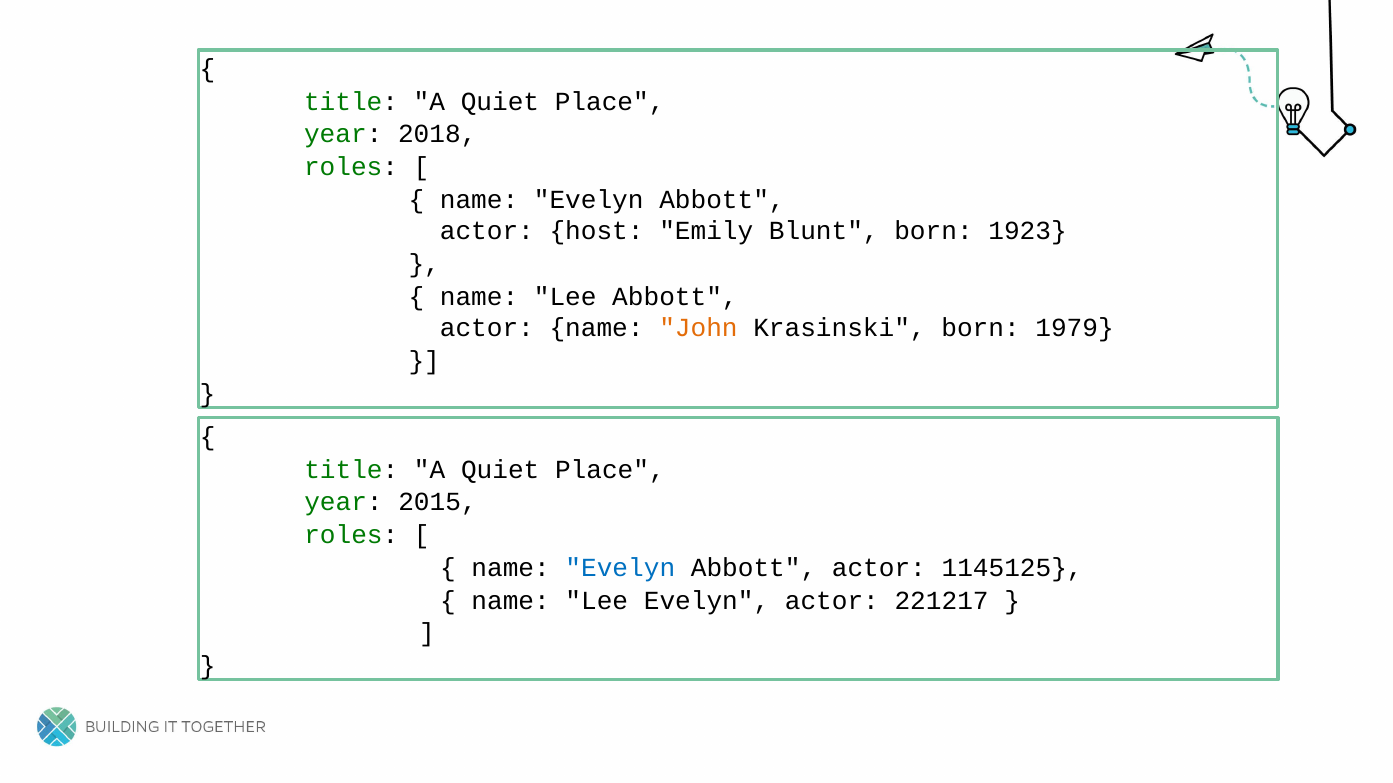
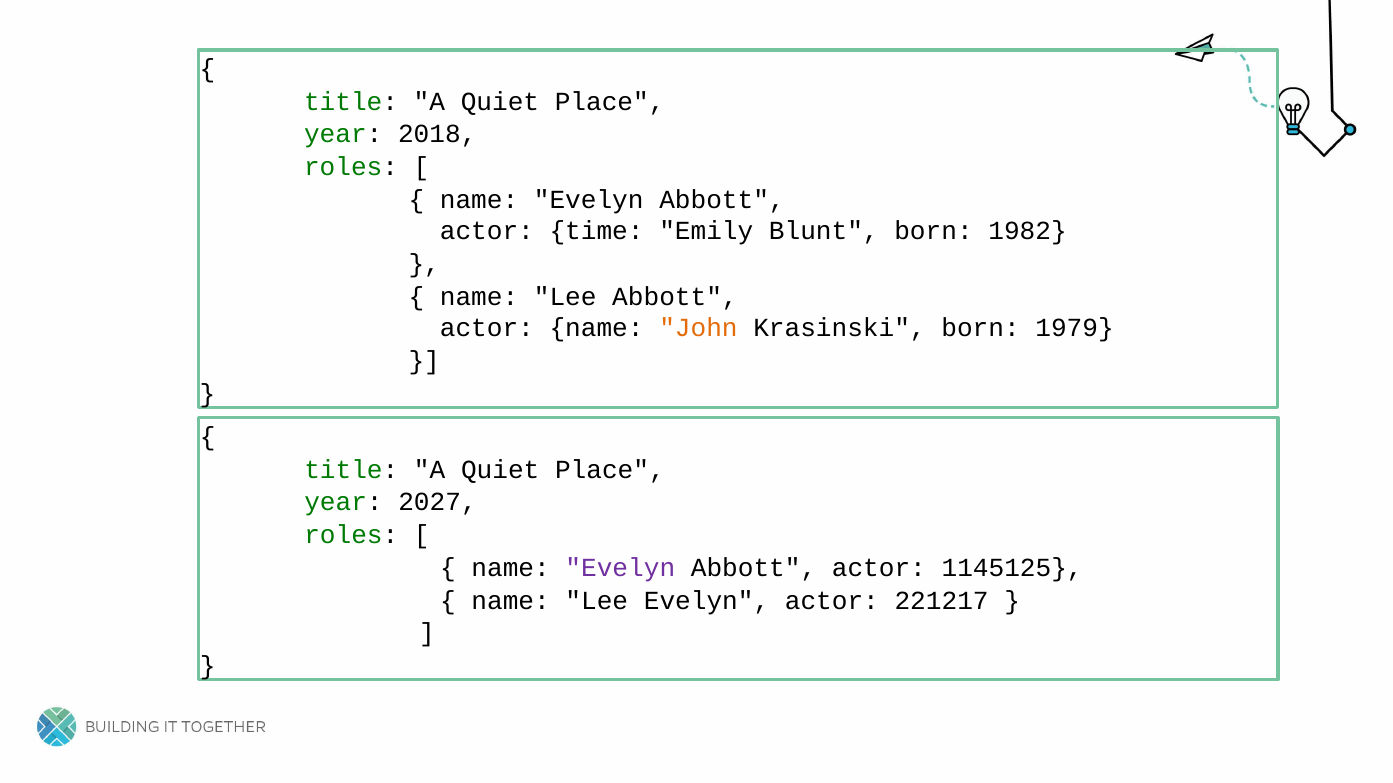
host: host -> time
1923: 1923 -> 1982
2015: 2015 -> 2027
Evelyn at (620, 568) colour: blue -> purple
